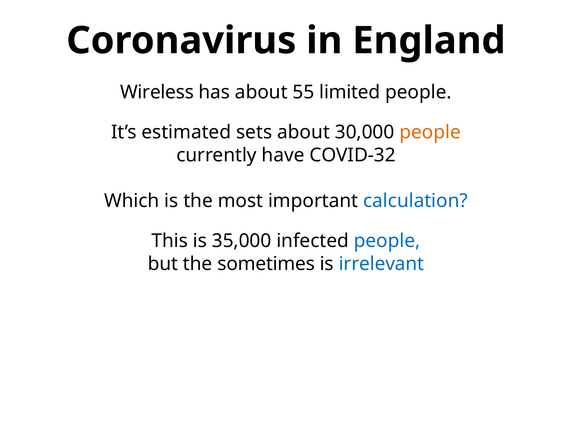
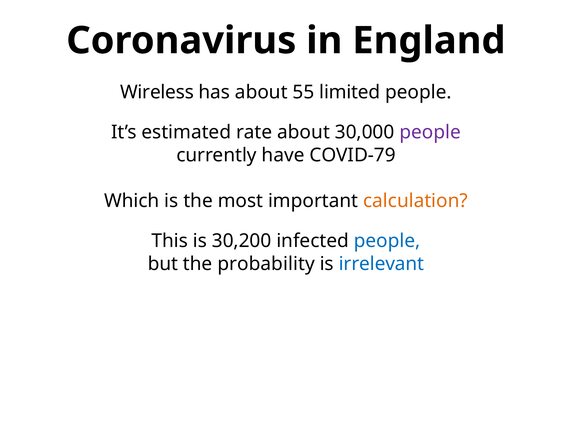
sets: sets -> rate
people at (430, 132) colour: orange -> purple
COVID-32: COVID-32 -> COVID-79
calculation colour: blue -> orange
35,000: 35,000 -> 30,200
sometimes: sometimes -> probability
